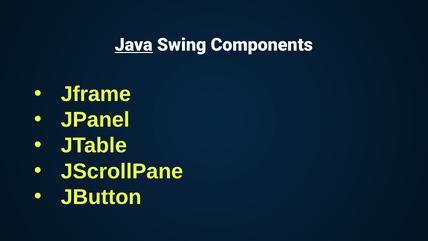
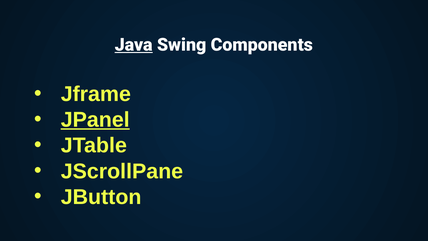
JPanel underline: none -> present
